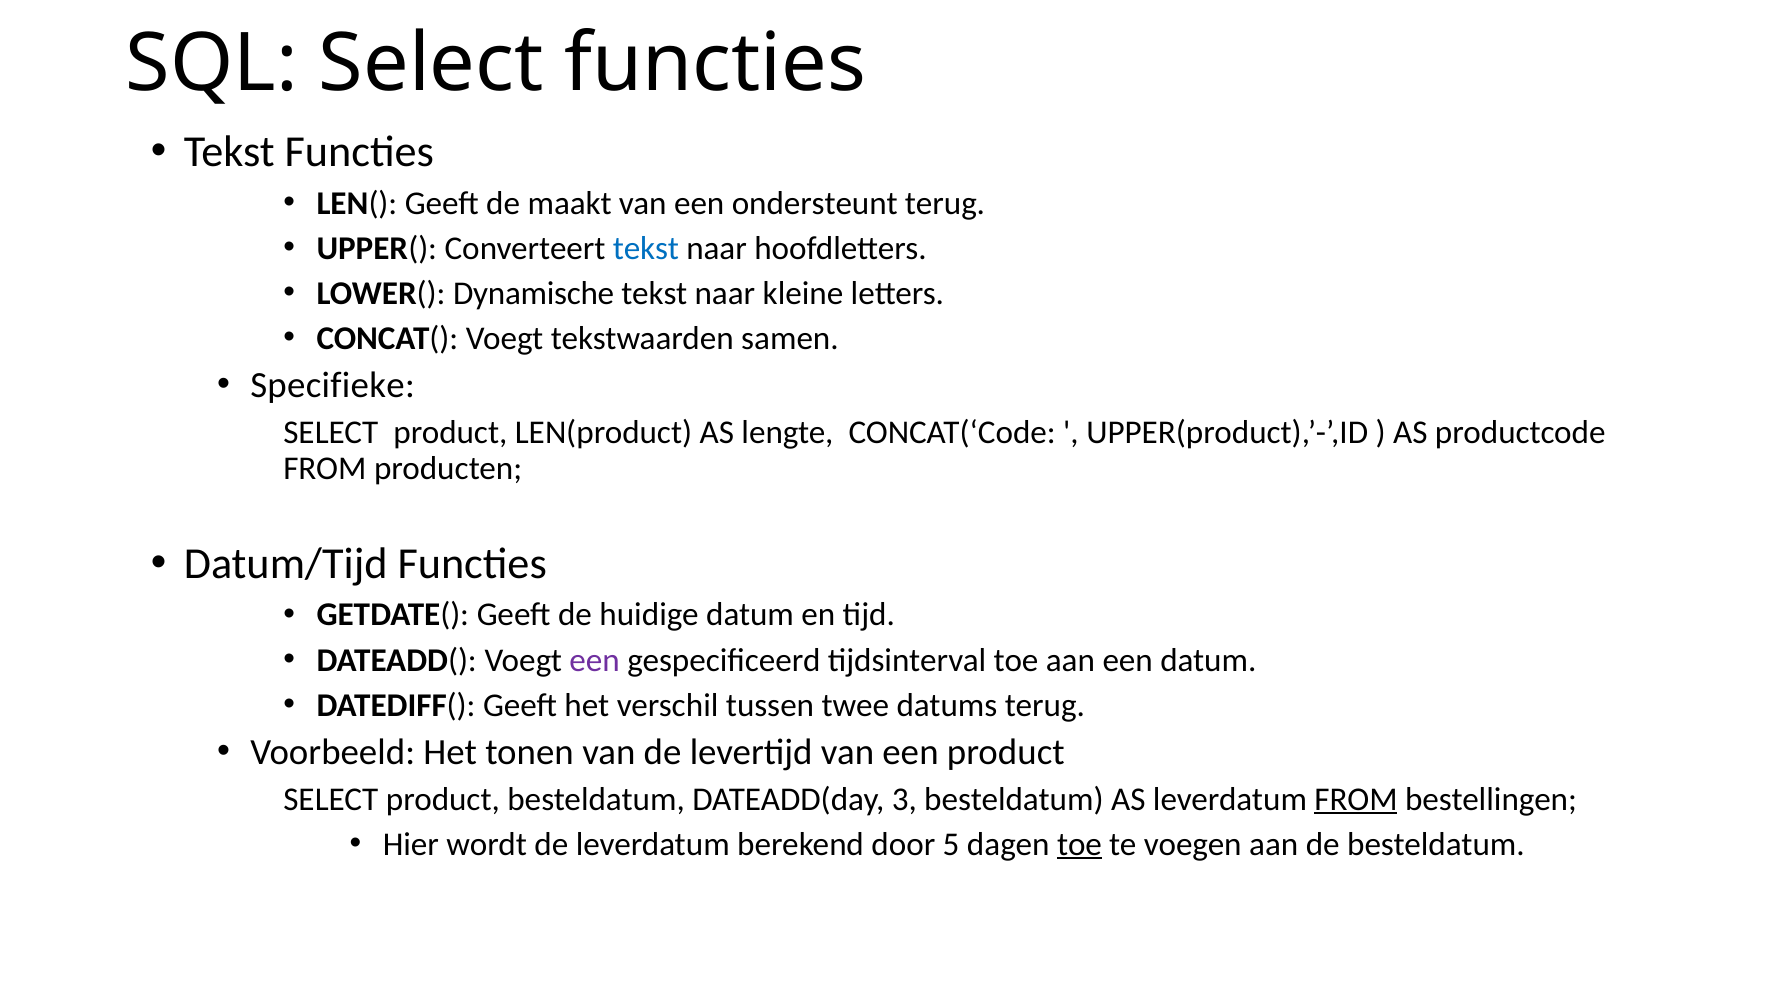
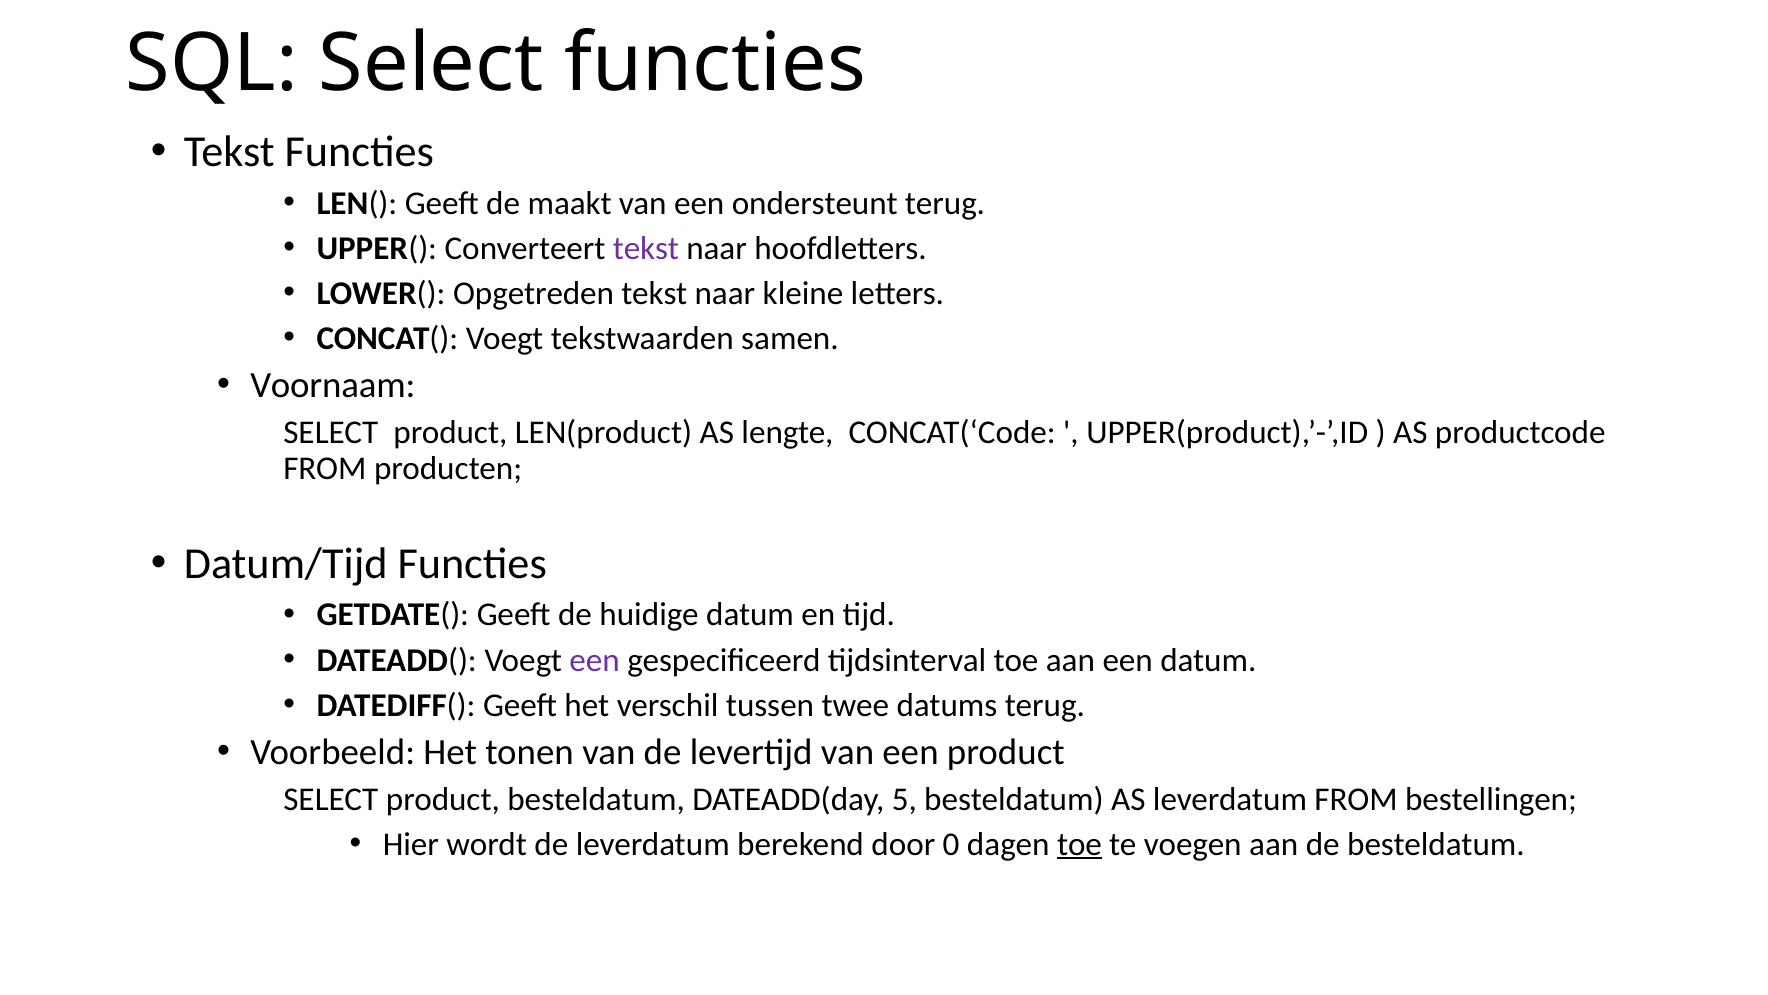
tekst at (646, 248) colour: blue -> purple
Dynamische: Dynamische -> Opgetreden
Specifieke: Specifieke -> Voornaam
3: 3 -> 5
FROM at (1356, 799) underline: present -> none
5: 5 -> 0
